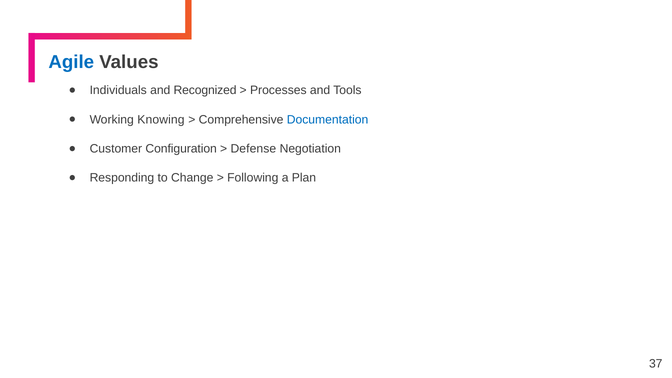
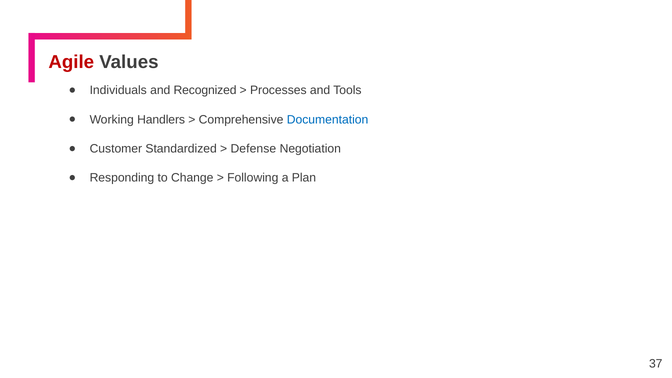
Agile colour: blue -> red
Knowing: Knowing -> Handlers
Configuration: Configuration -> Standardized
